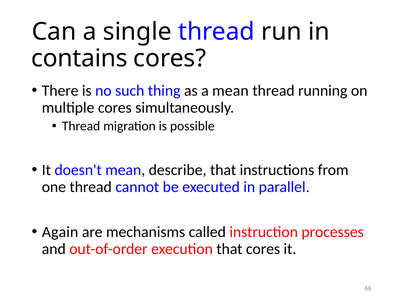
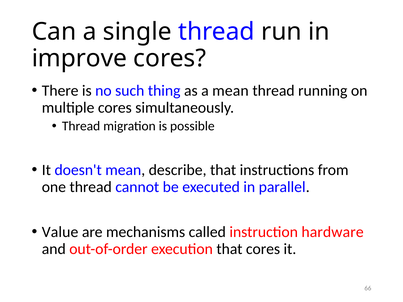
contains: contains -> improve
Again: Again -> Value
processes: processes -> hardware
